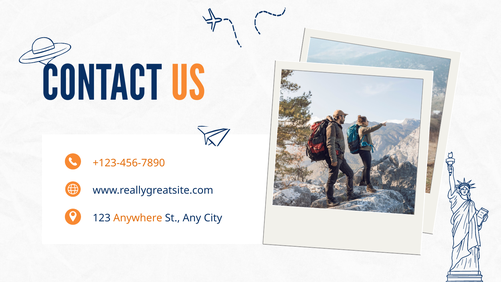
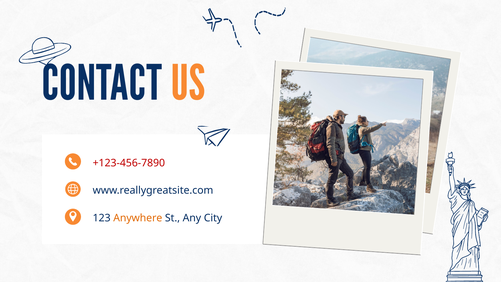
+123-456-7890 colour: orange -> red
